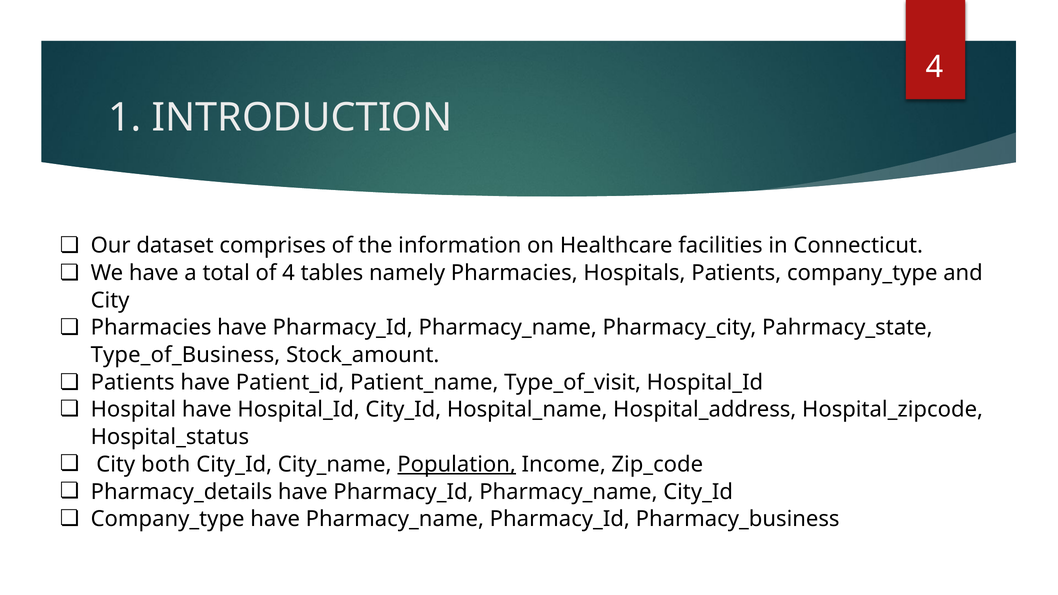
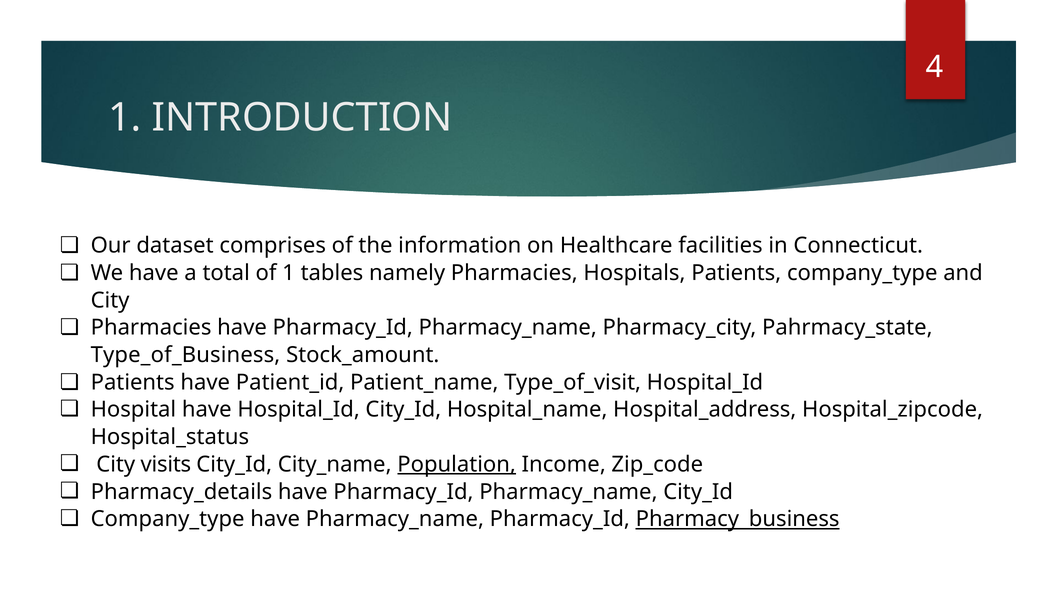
of 4: 4 -> 1
both: both -> visits
Pharmacy_business underline: none -> present
